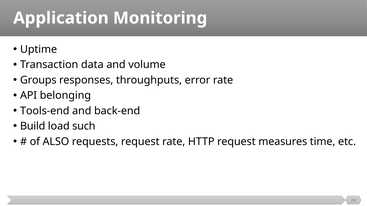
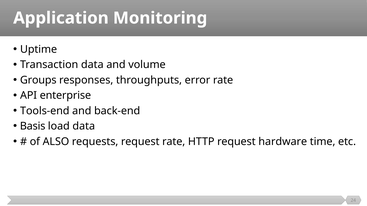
belonging: belonging -> enterprise
Build: Build -> Basis
load such: such -> data
measures: measures -> hardware
